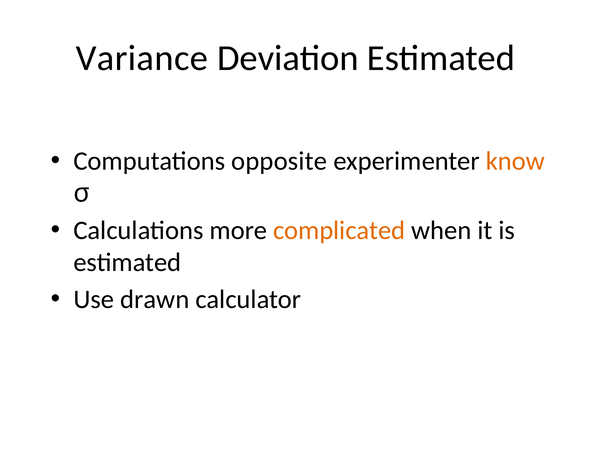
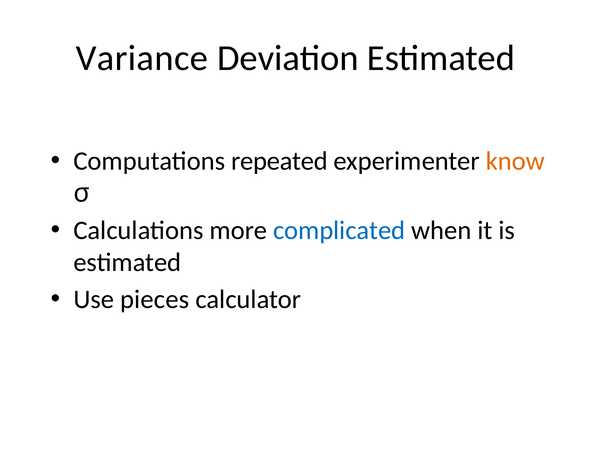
opposite: opposite -> repeated
complicated colour: orange -> blue
drawn: drawn -> pieces
